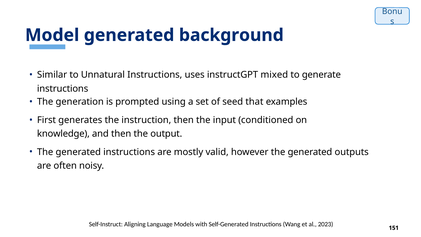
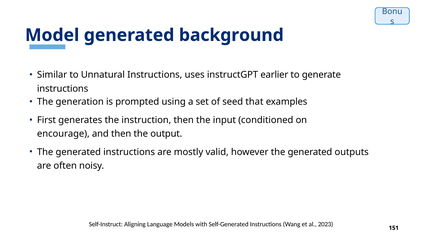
mixed: mixed -> earlier
knowledge: knowledge -> encourage
